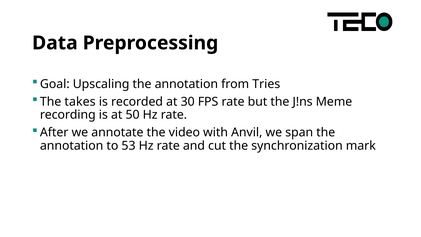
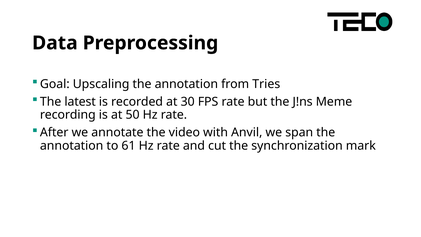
takes: takes -> latest
53: 53 -> 61
